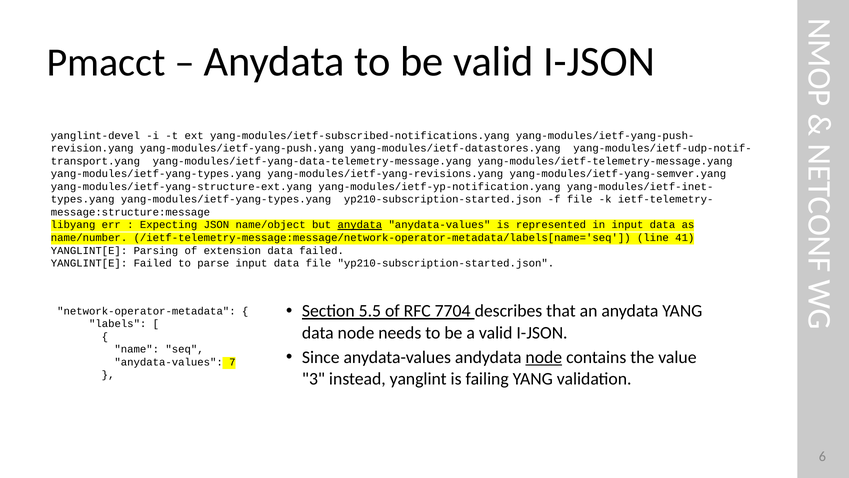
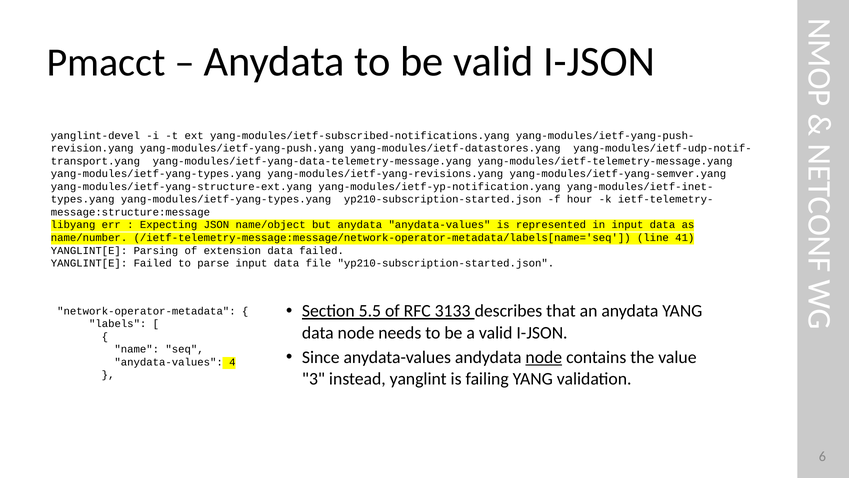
f file: file -> hour
anydata at (360, 225) underline: present -> none
7704: 7704 -> 3133
7: 7 -> 4
